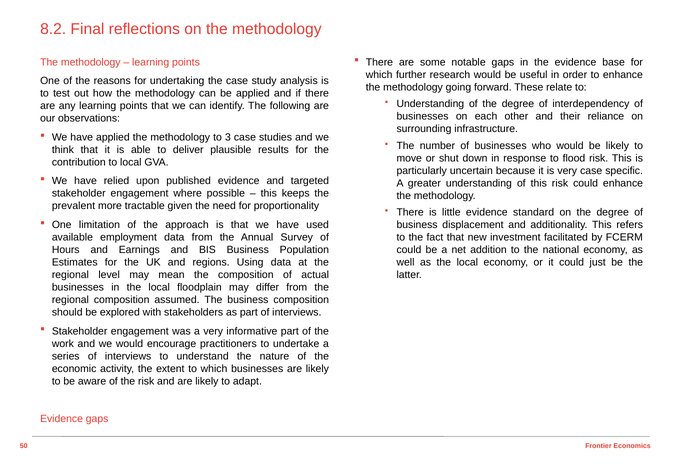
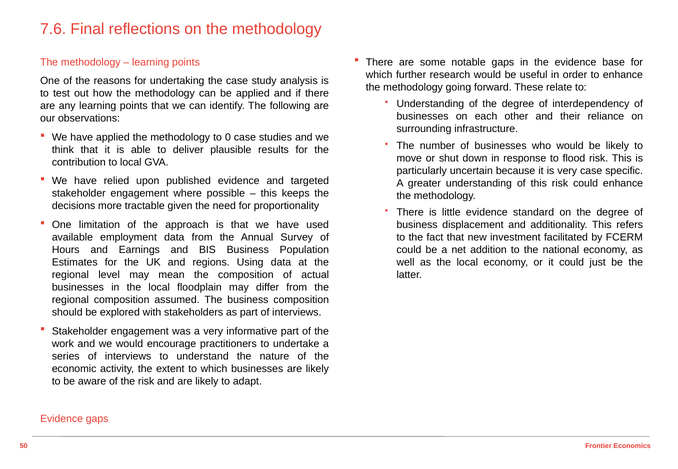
8.2: 8.2 -> 7.6
3: 3 -> 0
prevalent: prevalent -> decisions
